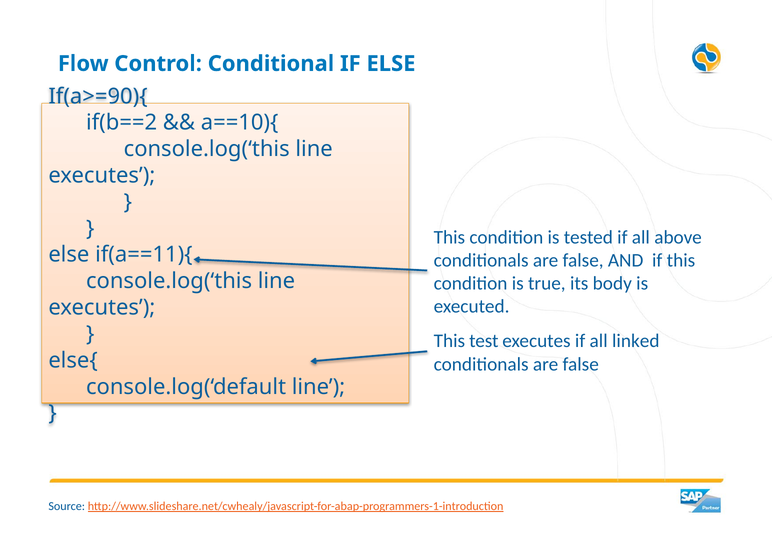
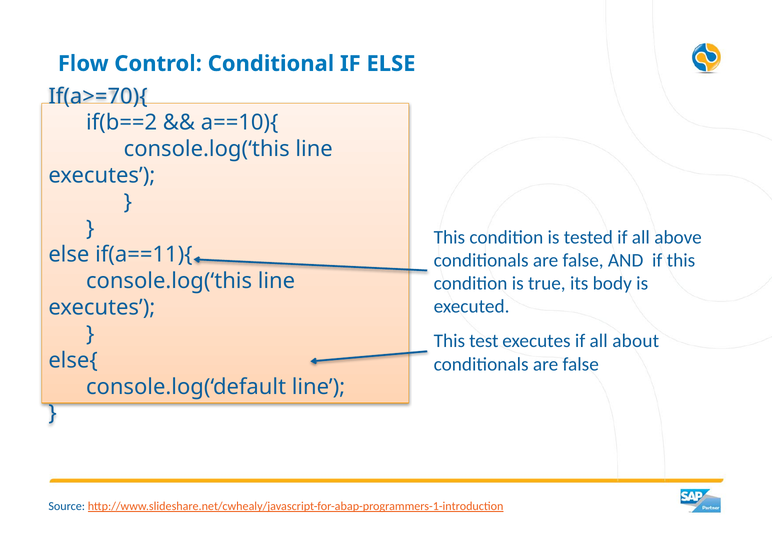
If(a>=90){: If(a>=90){ -> If(a>=70){
linked: linked -> about
